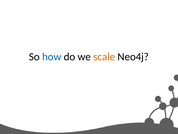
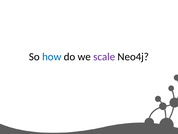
scale colour: orange -> purple
